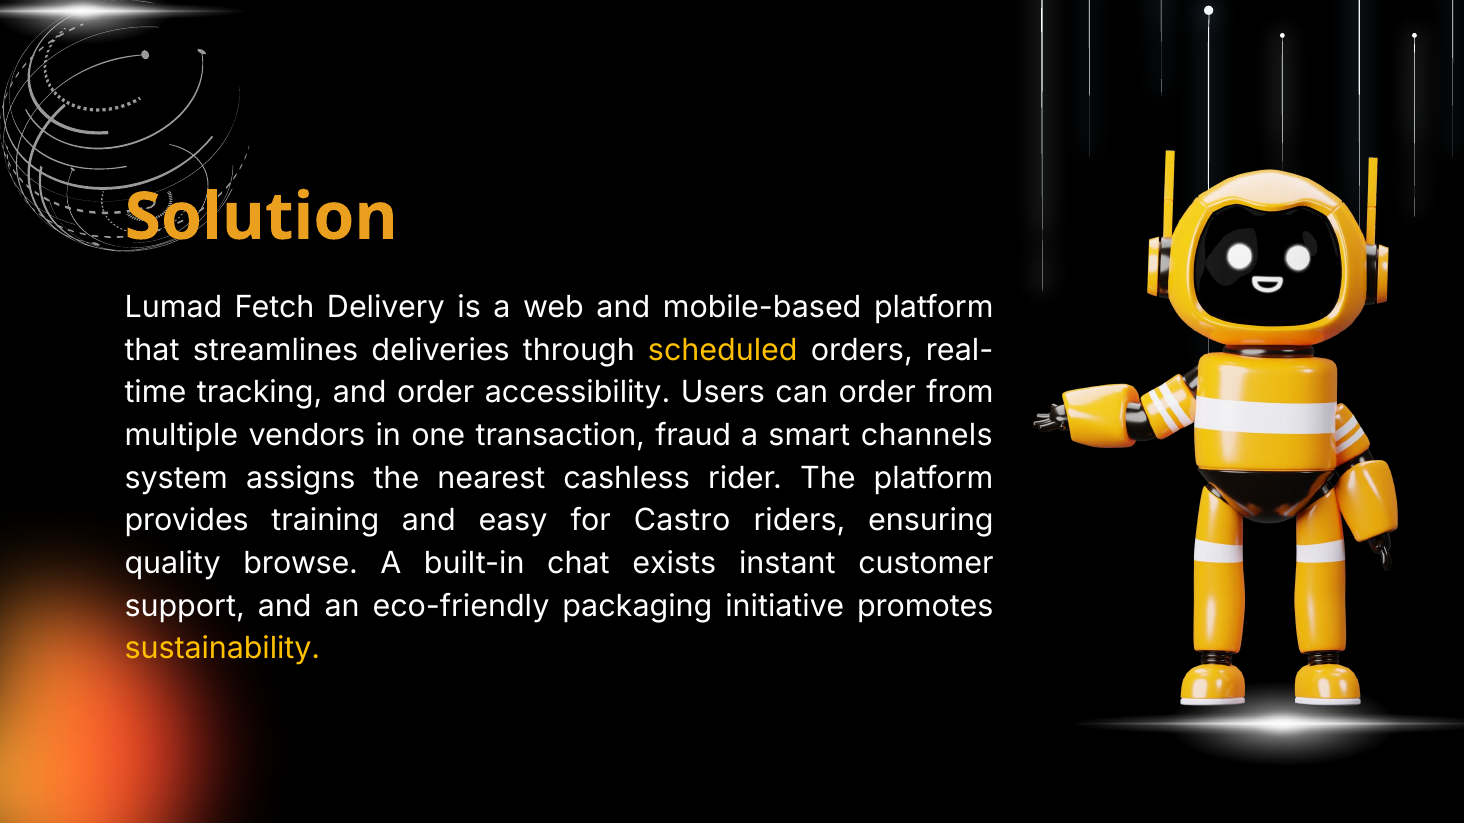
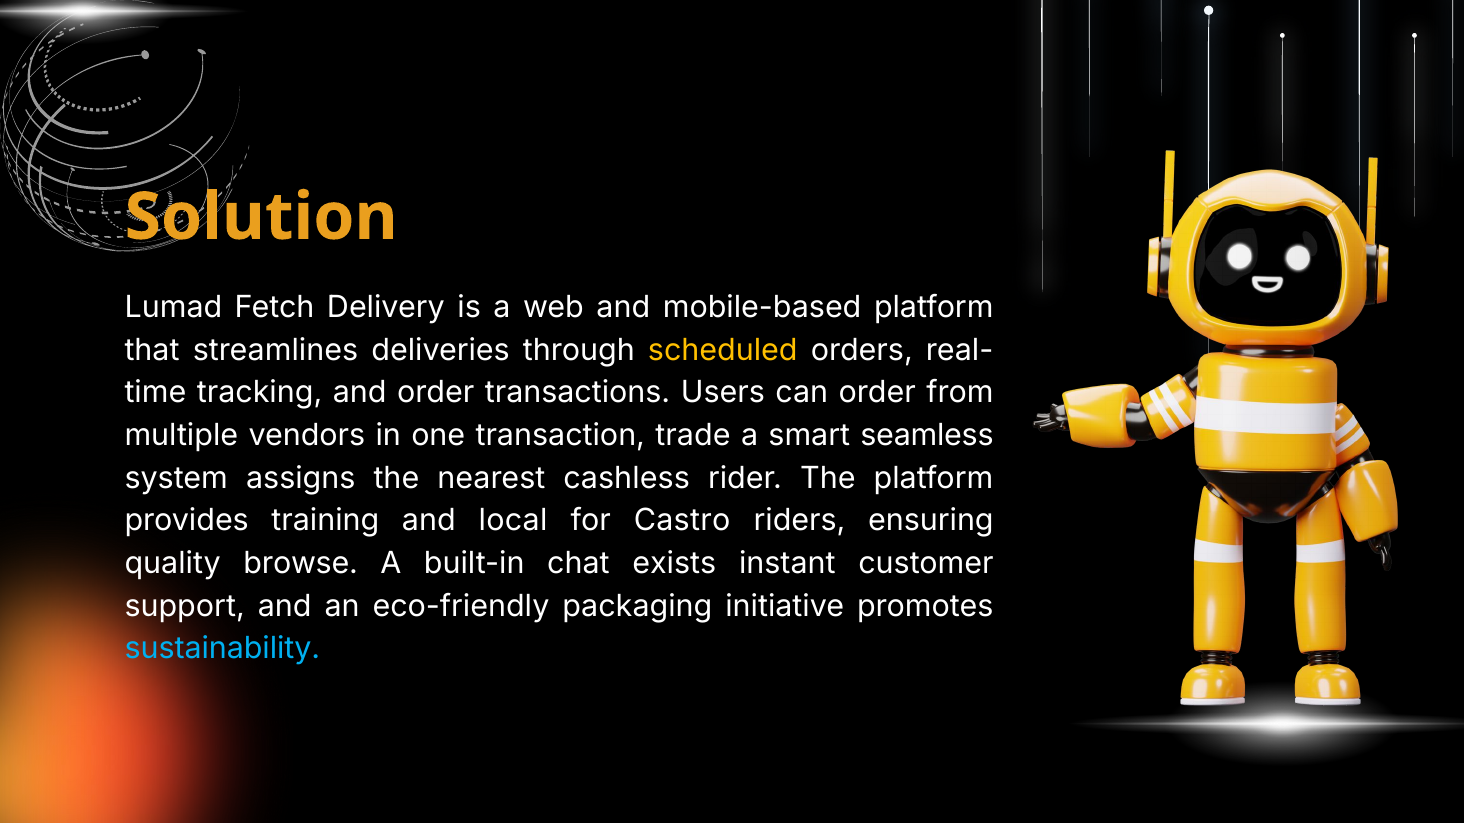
accessibility: accessibility -> transactions
fraud: fraud -> trade
channels: channels -> seamless
easy: easy -> local
sustainability colour: yellow -> light blue
